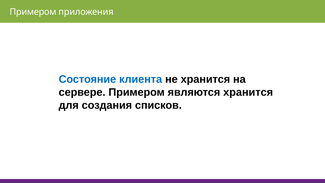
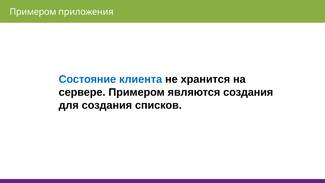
являются хранится: хранится -> создания
